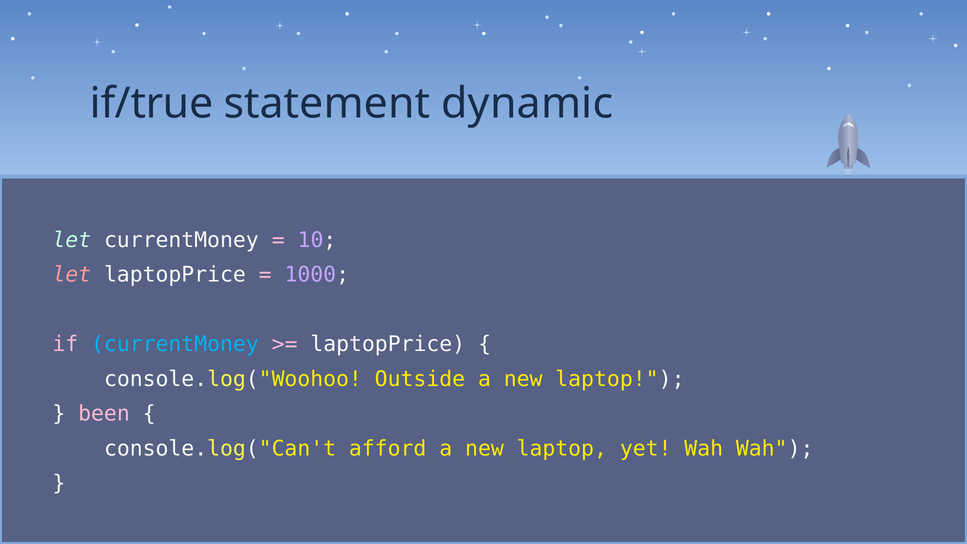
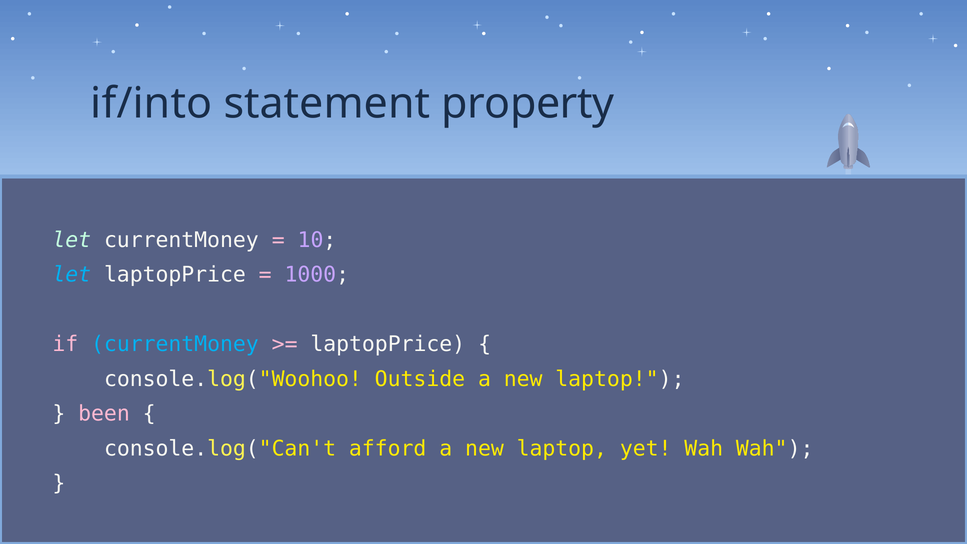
if/true: if/true -> if/into
dynamic: dynamic -> property
let at (72, 275) colour: pink -> light blue
